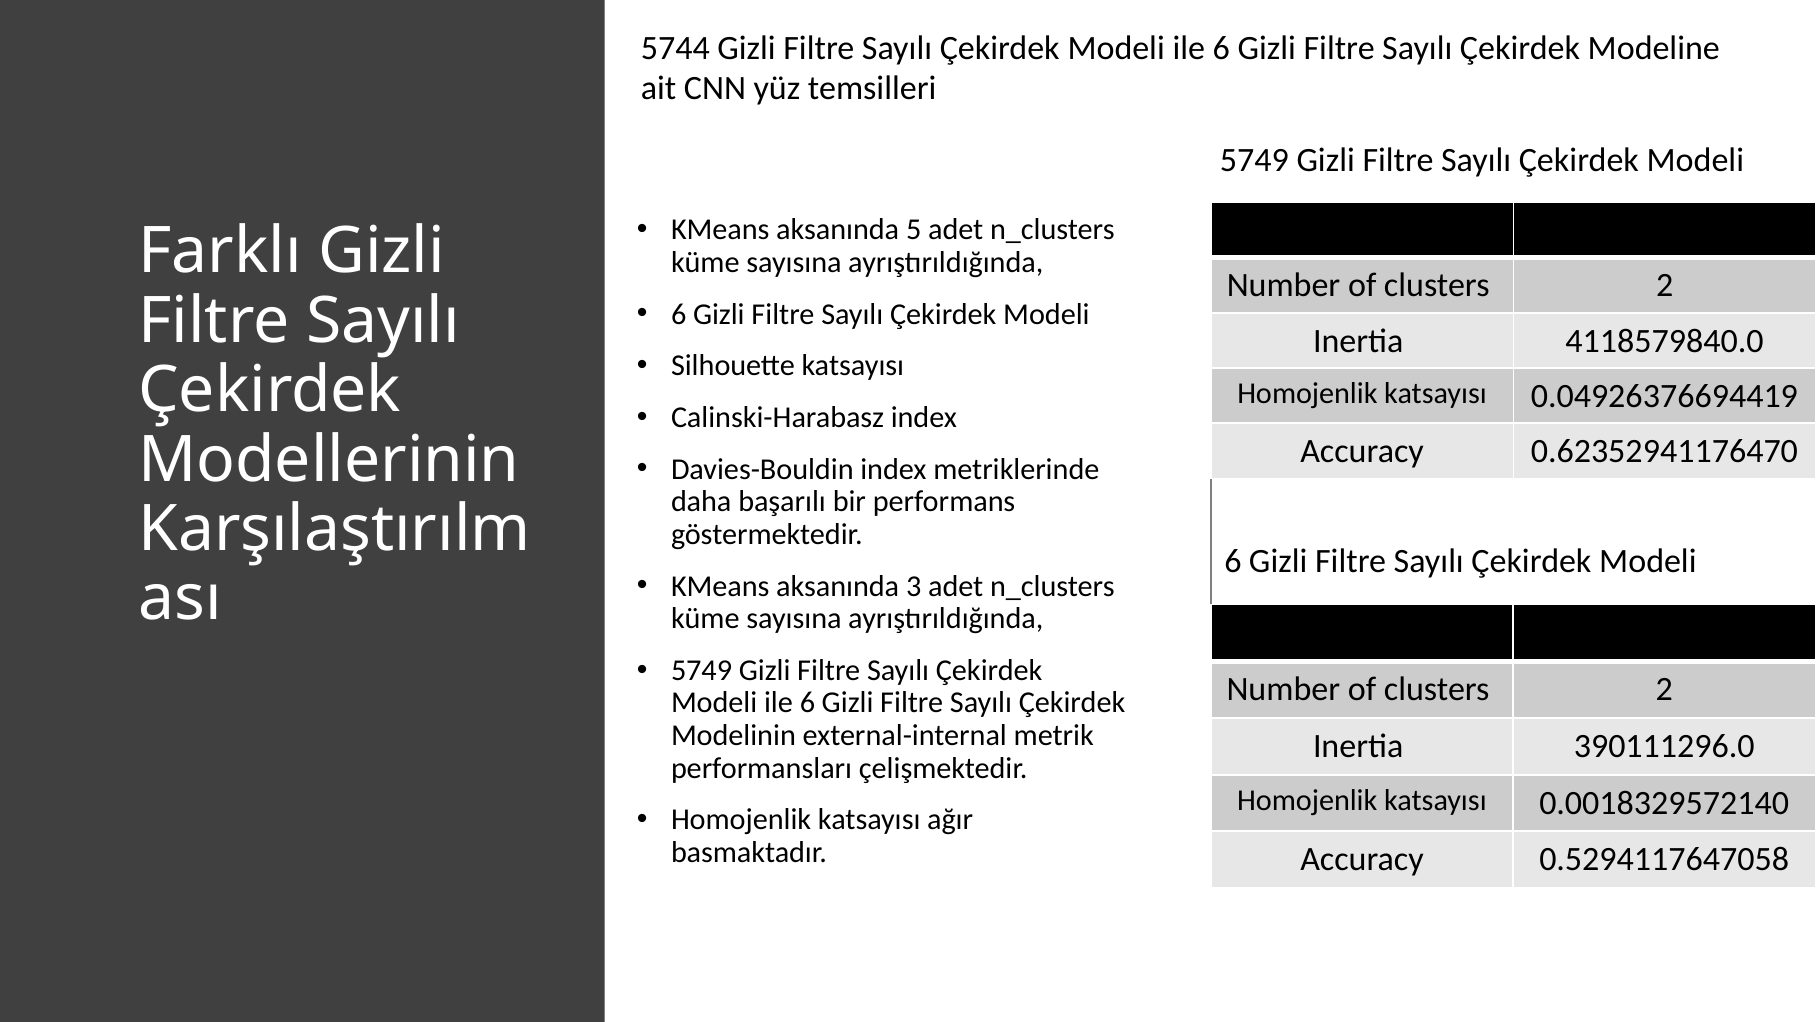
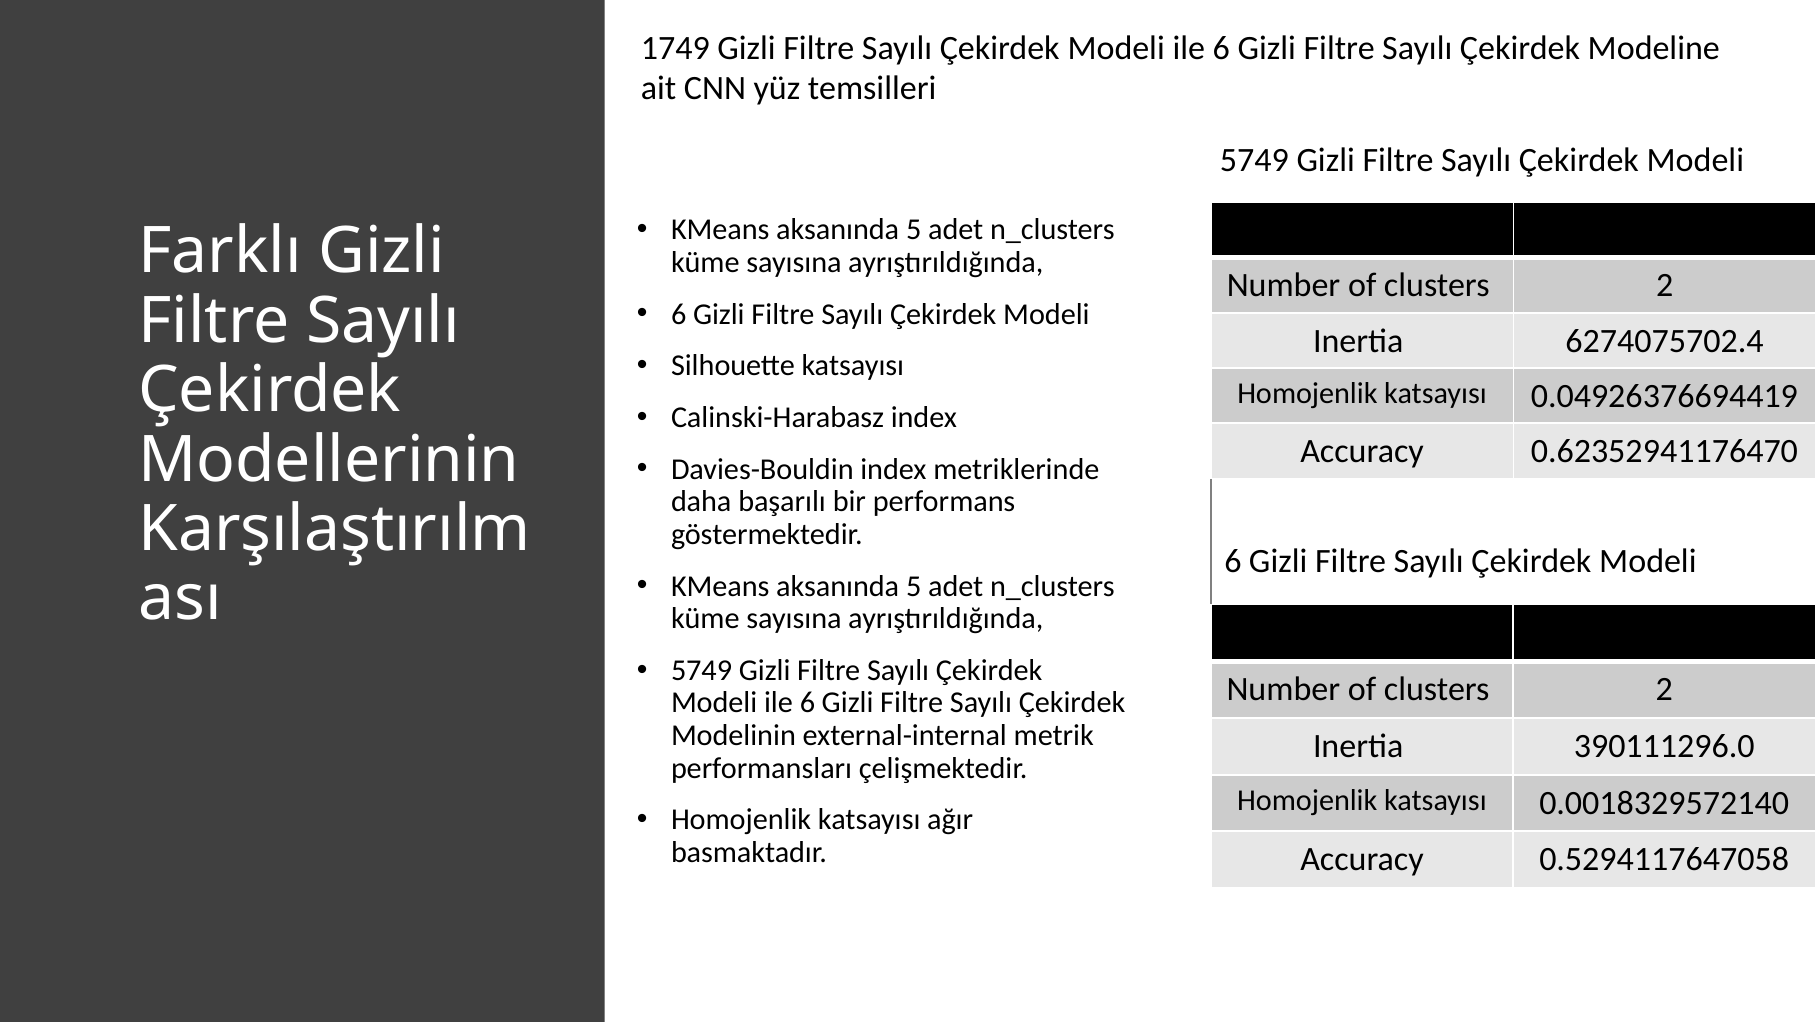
5744: 5744 -> 1749
4118579840.0: 4118579840.0 -> 6274075702.4
3 at (914, 586): 3 -> 5
